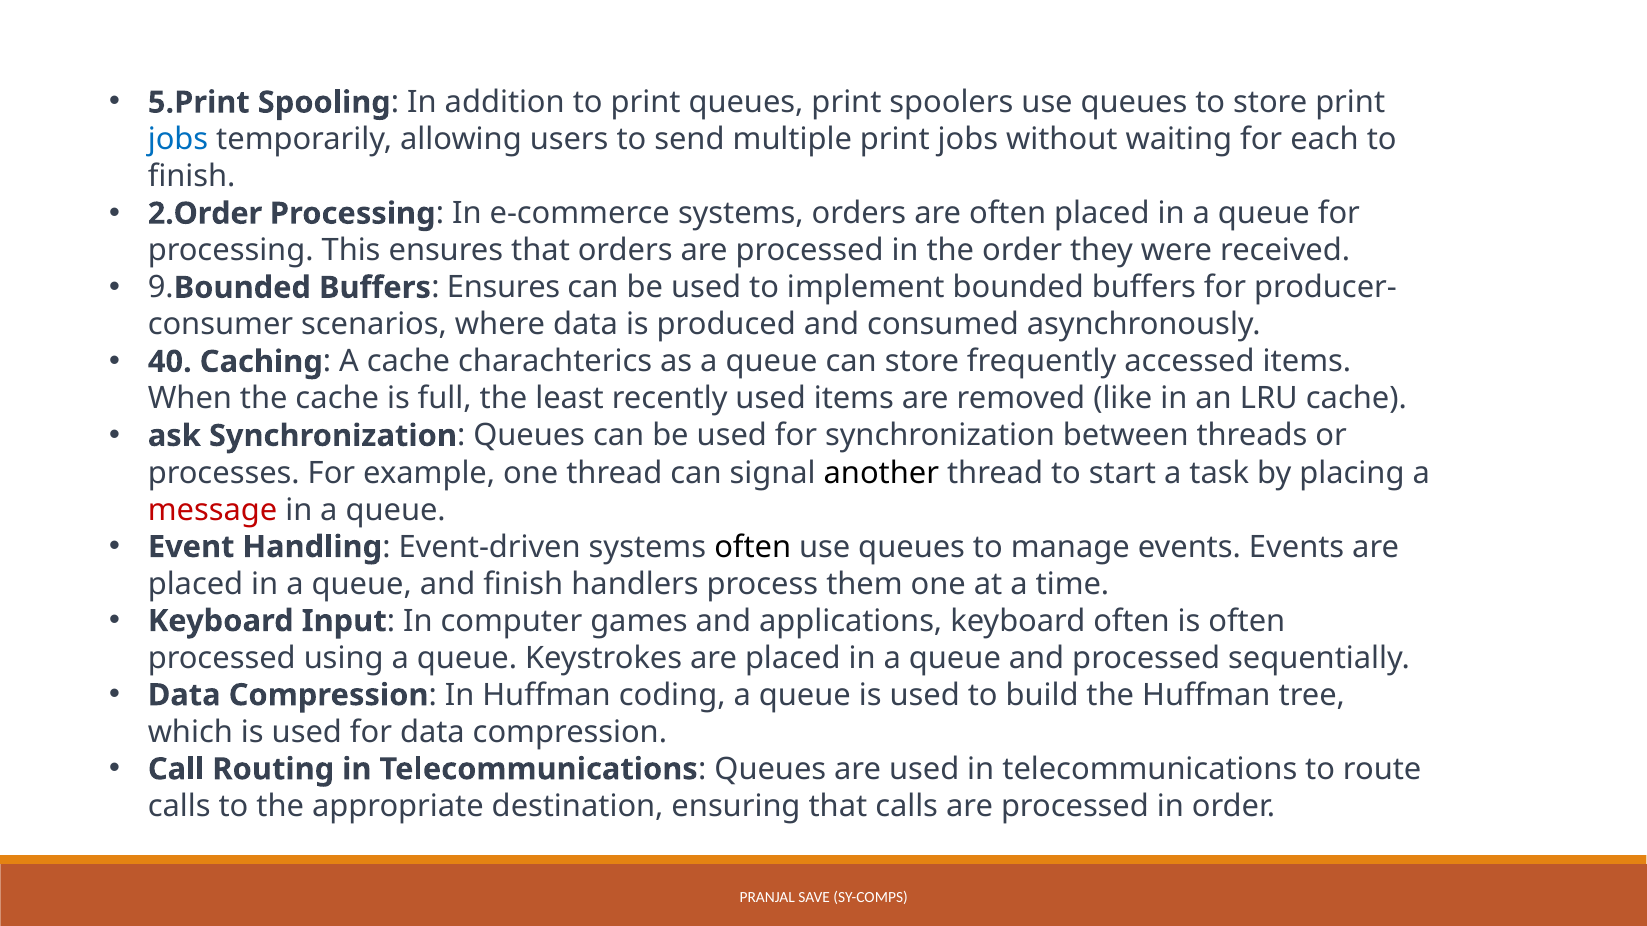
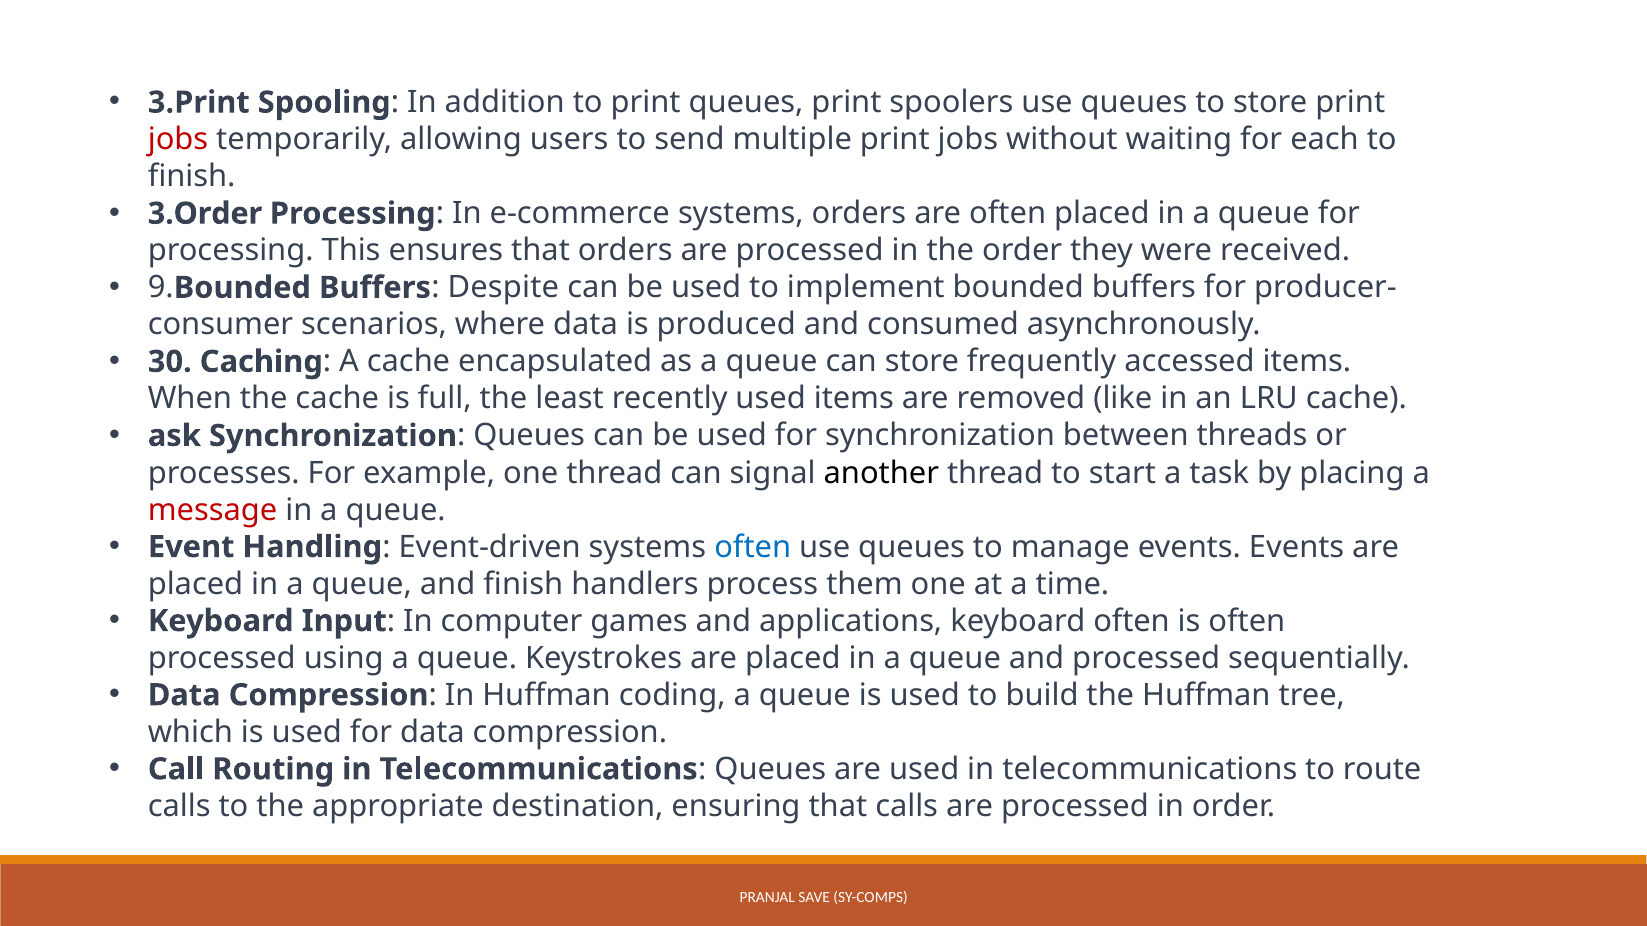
5.Print: 5.Print -> 3.Print
jobs at (178, 140) colour: blue -> red
2.Order: 2.Order -> 3.Order
Ensures at (504, 288): Ensures -> Despite
40: 40 -> 30
charachterics: charachterics -> encapsulated
often at (753, 547) colour: black -> blue
